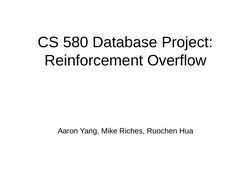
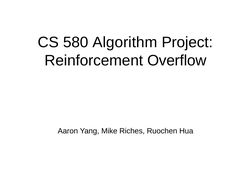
Database: Database -> Algorithm
